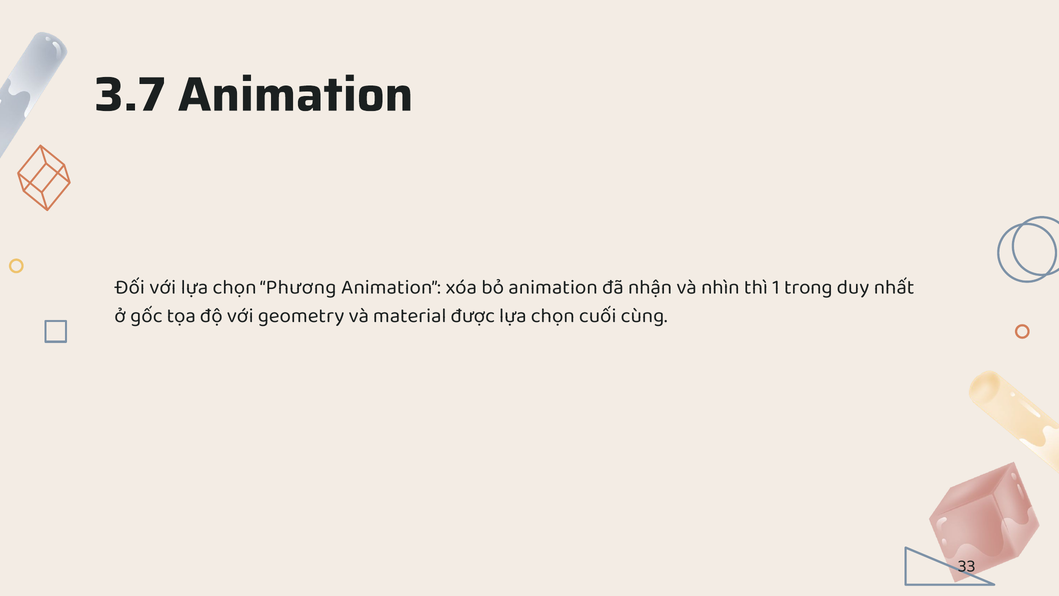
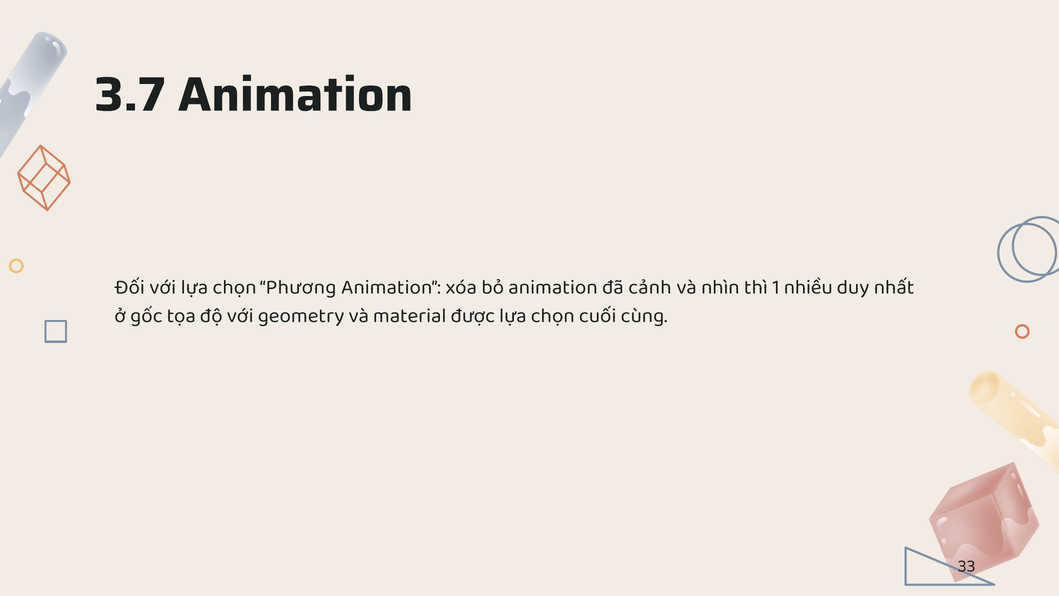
nhận: nhận -> cảnh
trong: trong -> nhiều
